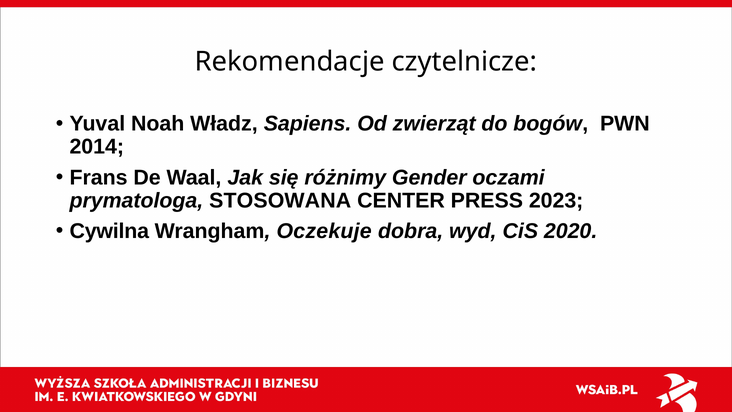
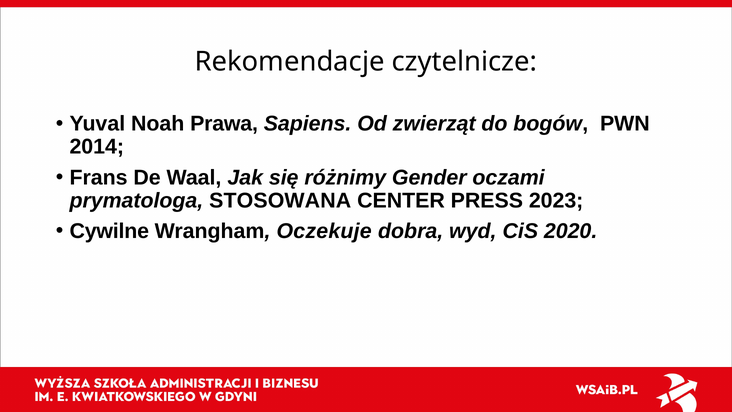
Władz: Władz -> Prawa
Cywilna: Cywilna -> Cywilne
